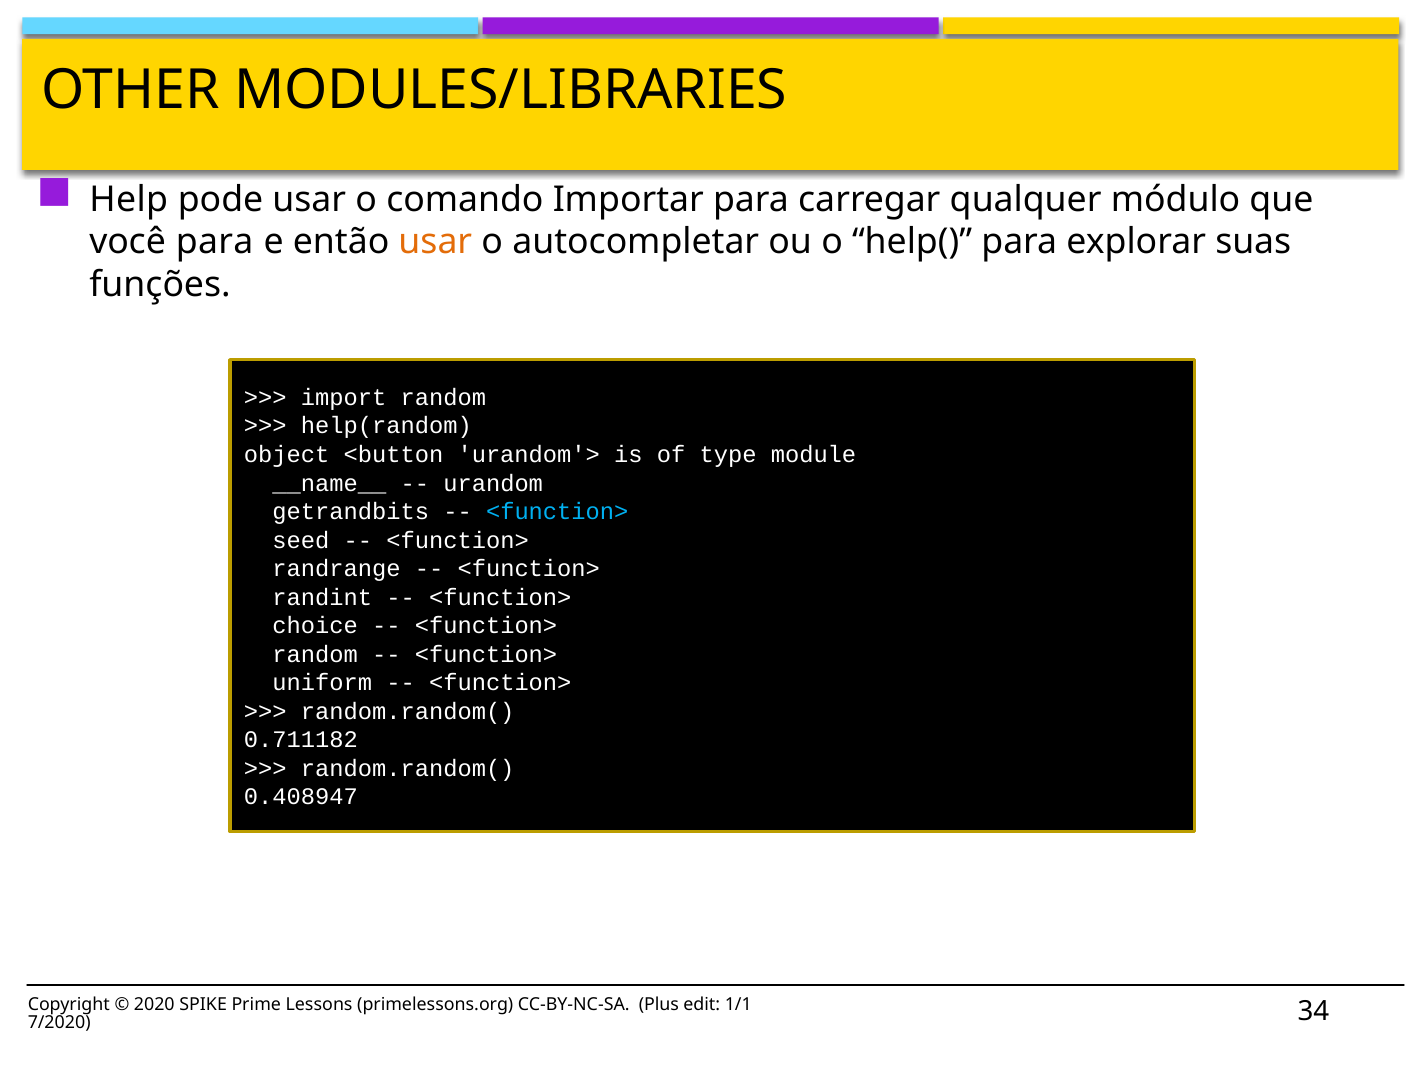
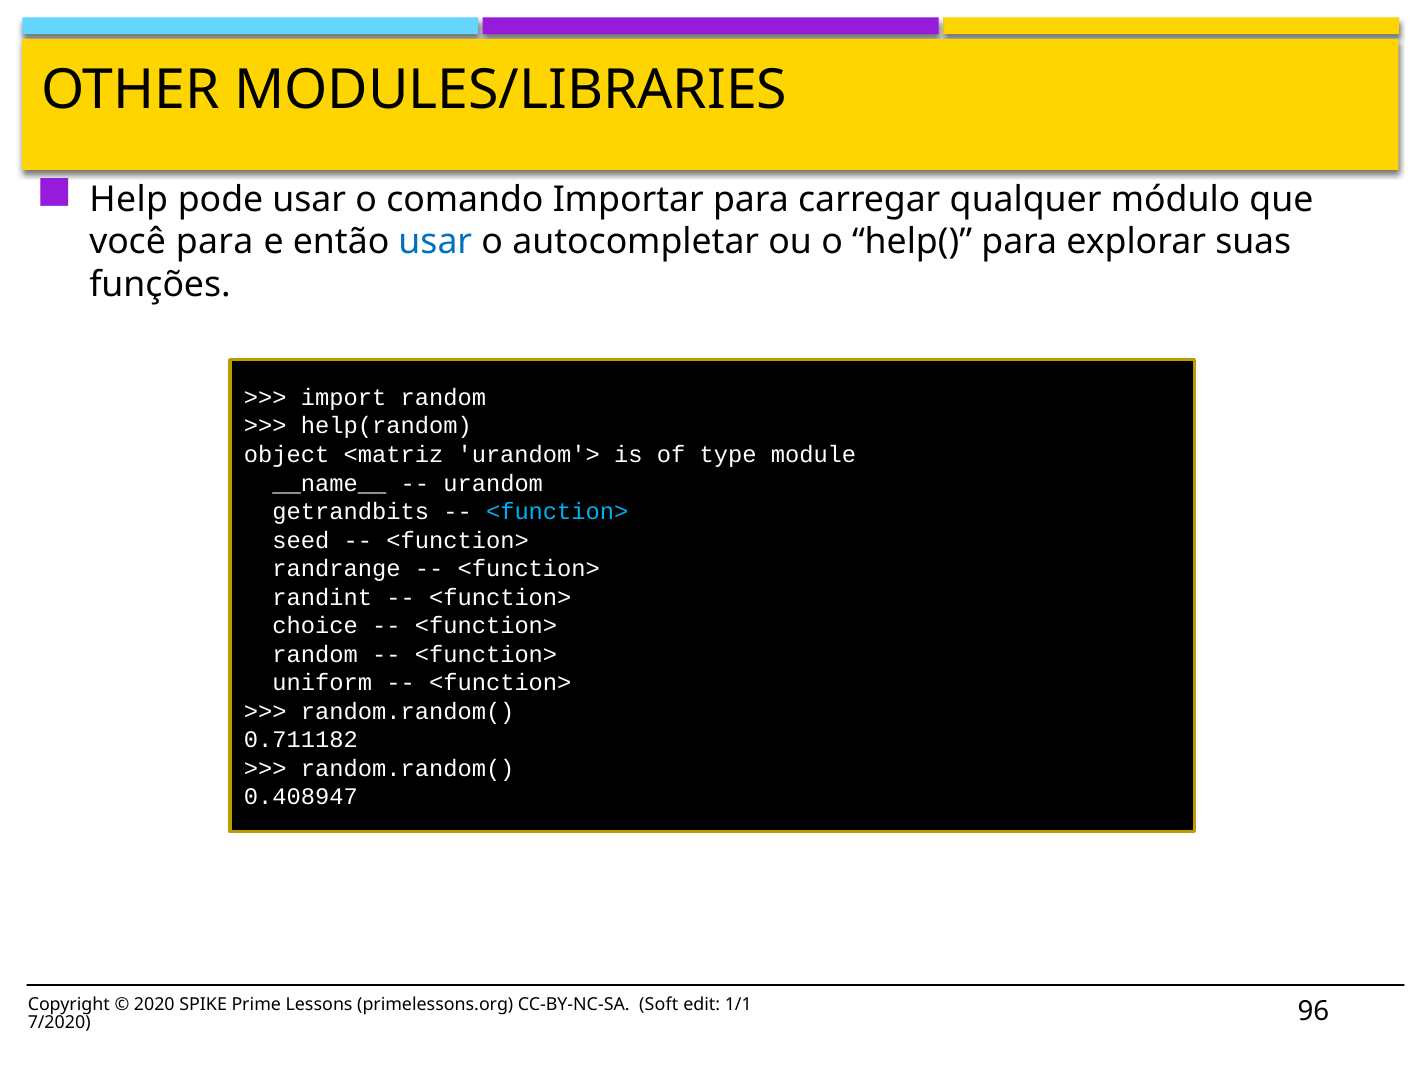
usar at (435, 242) colour: orange -> blue
<button: <button -> <matriz
Plus: Plus -> Soft
34: 34 -> 96
